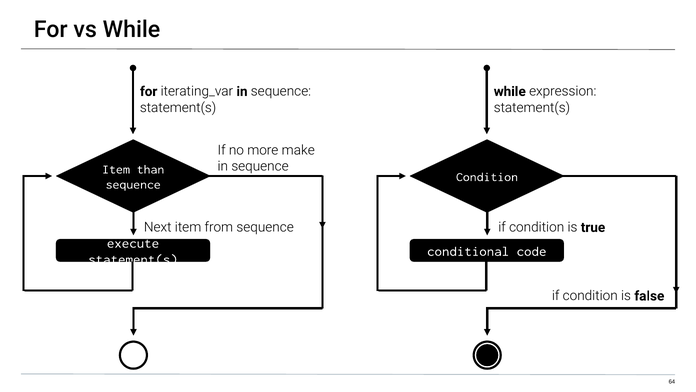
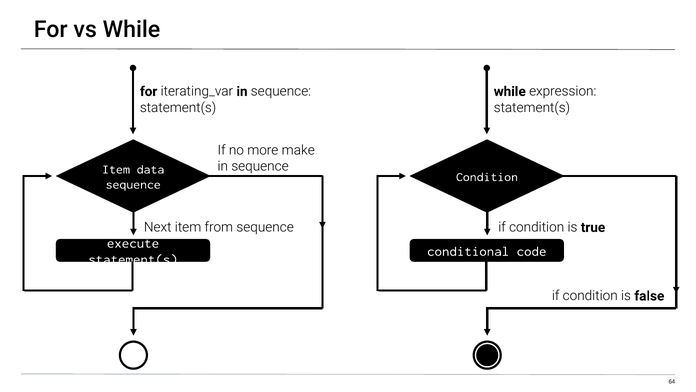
than: than -> data
